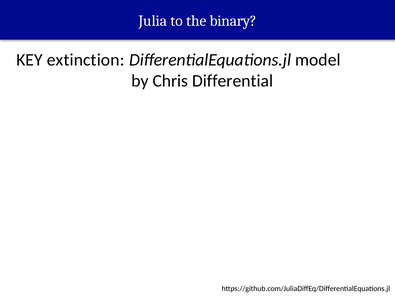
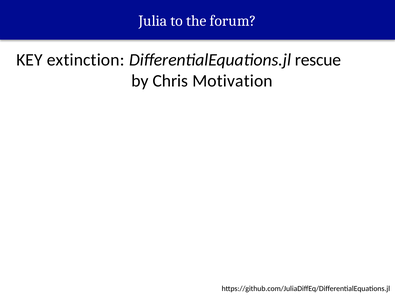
binary: binary -> forum
model: model -> rescue
Differential: Differential -> Motivation
